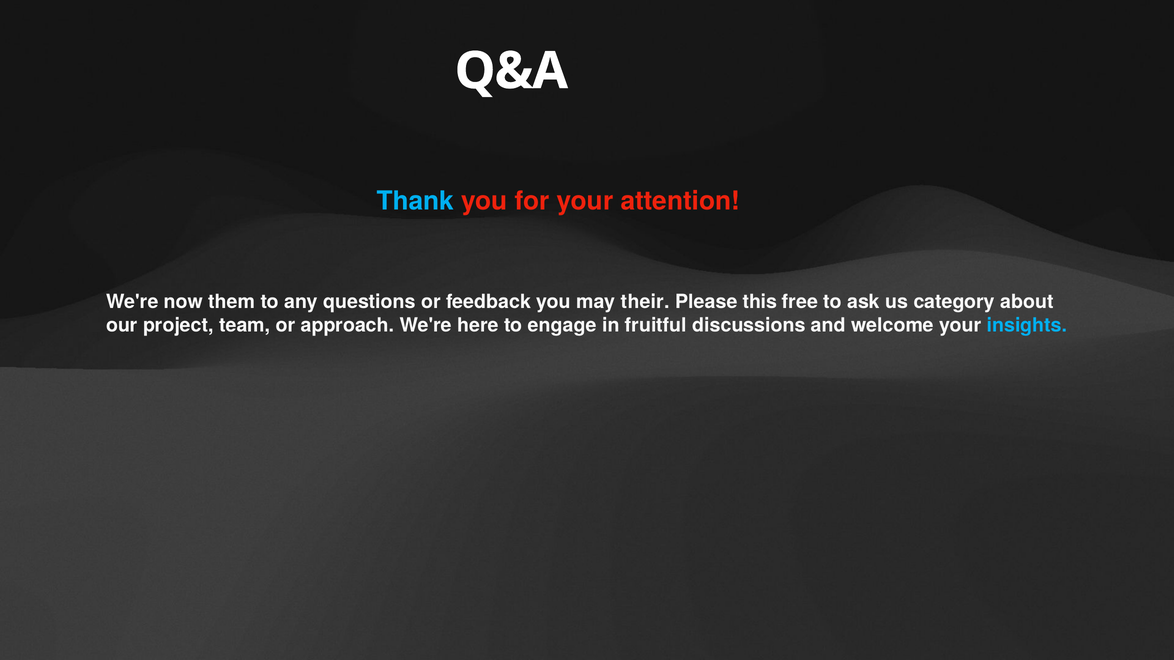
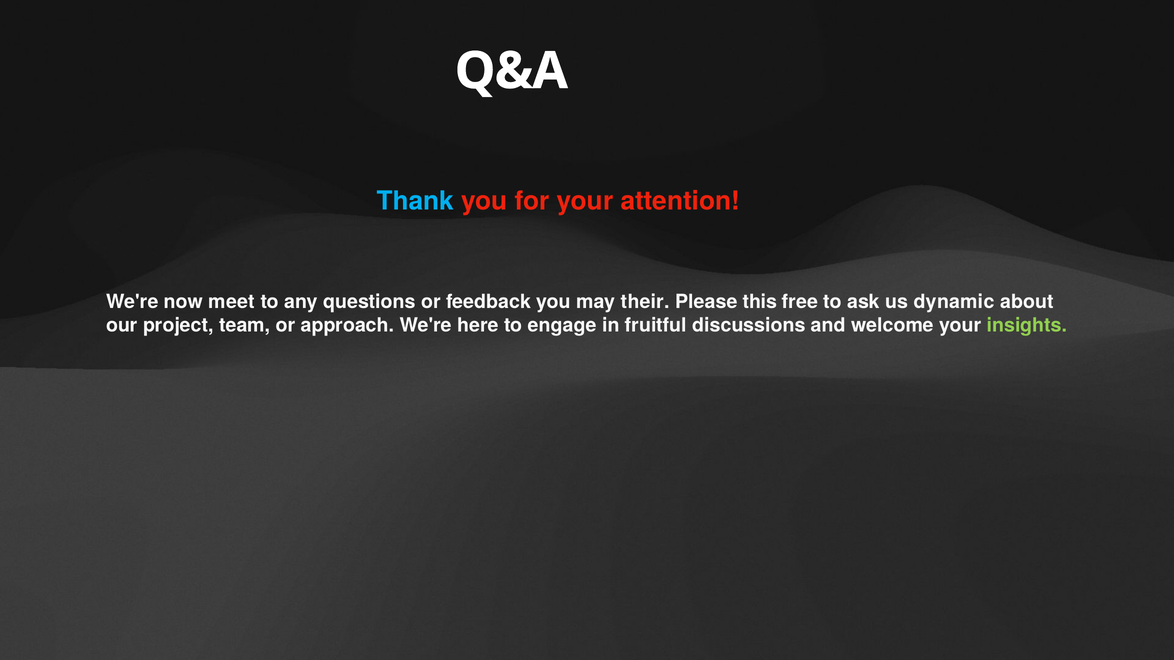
them: them -> meet
category: category -> dynamic
insights colour: light blue -> light green
